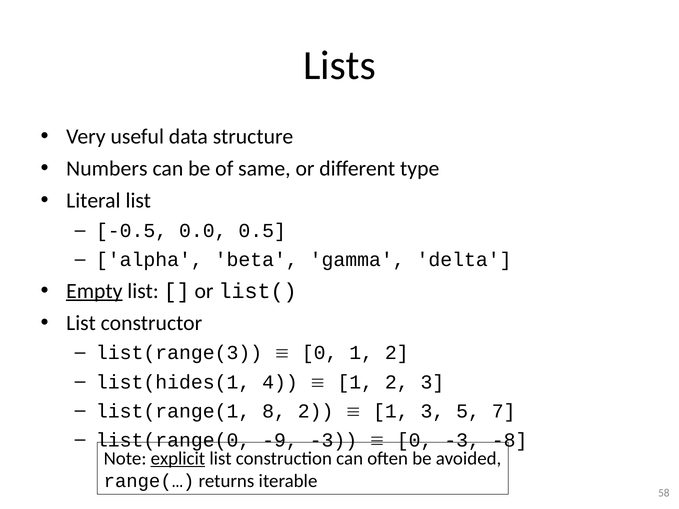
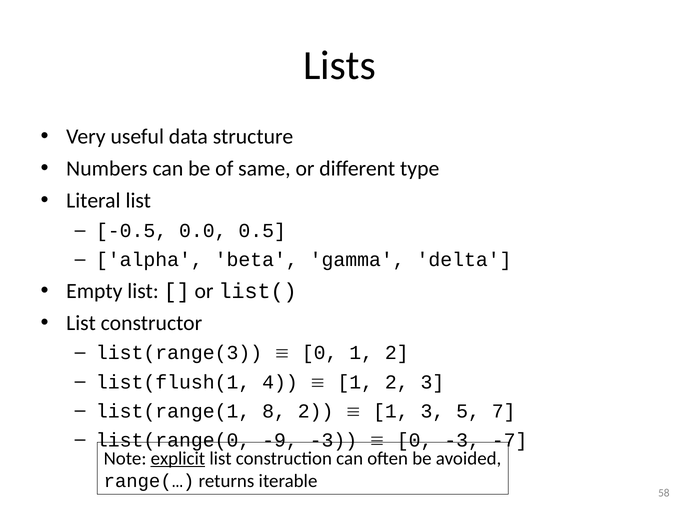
Empty underline: present -> none
list(hides(1: list(hides(1 -> list(flush(1
-8: -8 -> -7
